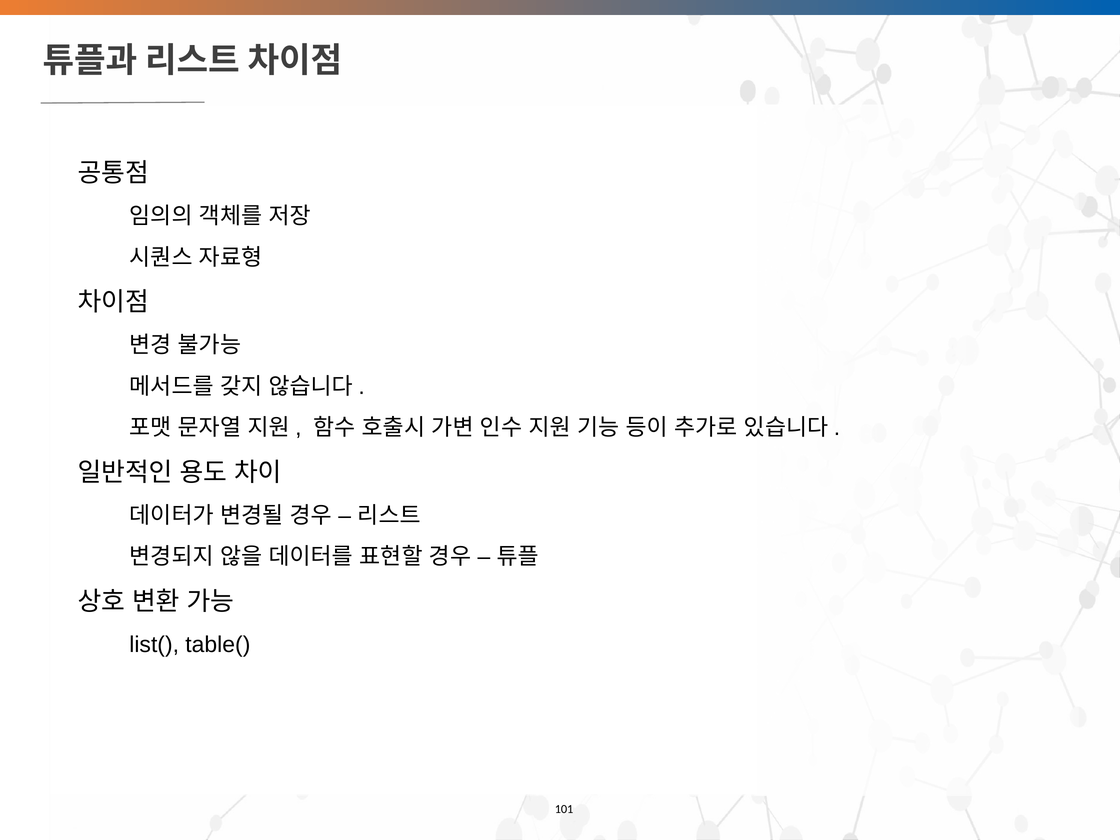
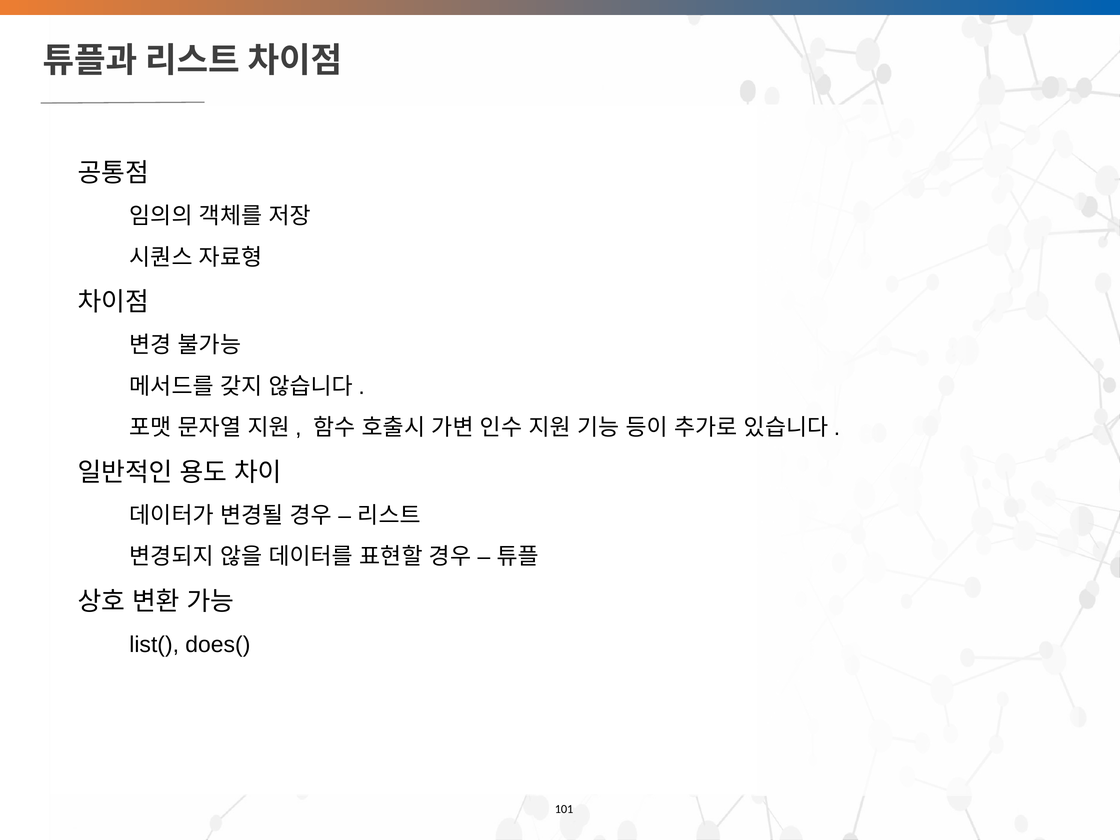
table(: table( -> does(
